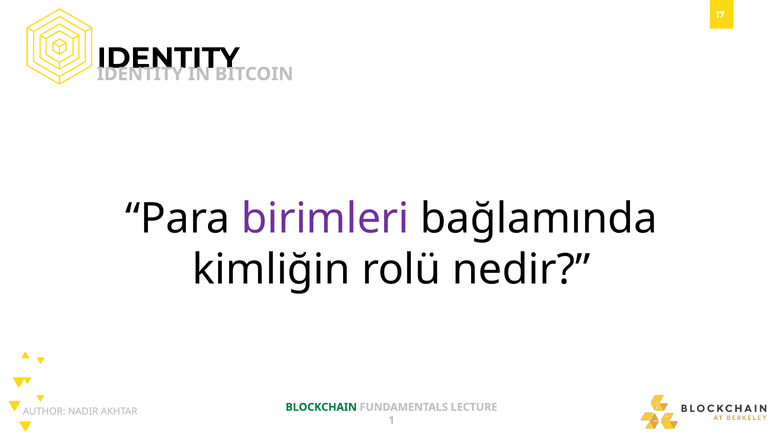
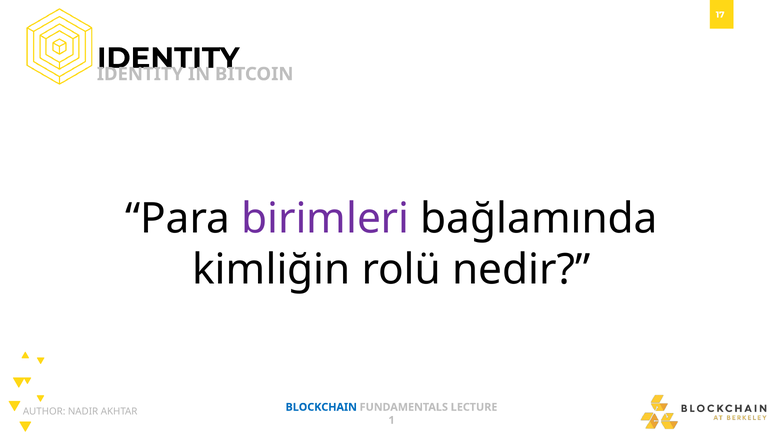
BLOCKCHAIN colour: green -> blue
